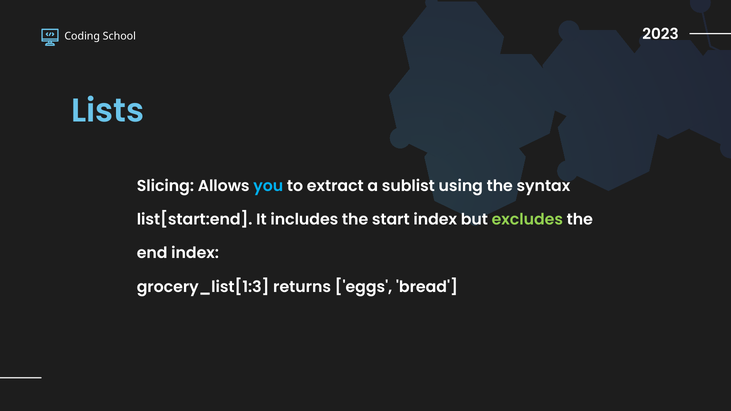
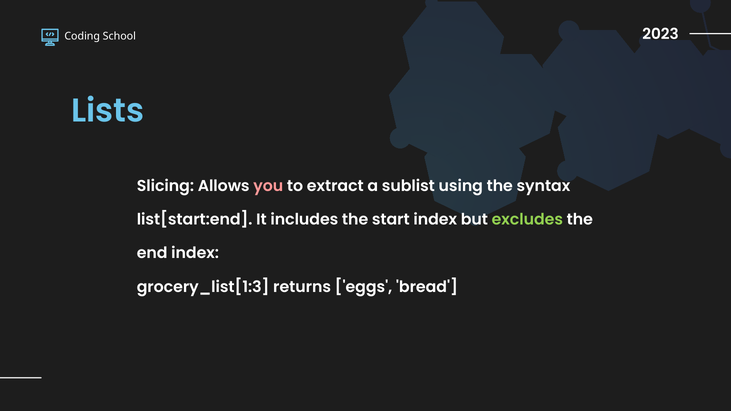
you colour: light blue -> pink
